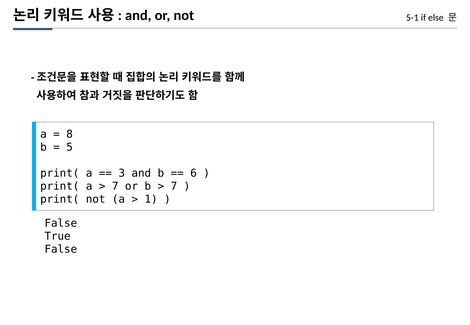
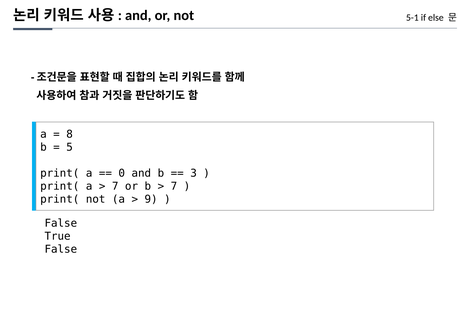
3: 3 -> 0
6: 6 -> 3
1: 1 -> 9
